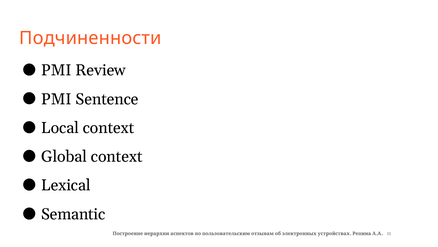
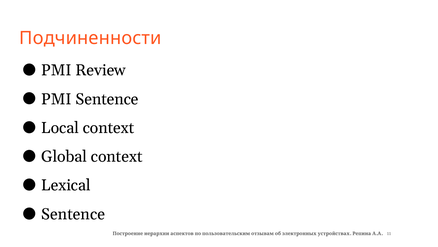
Semantic at (73, 214): Semantic -> Sentence
